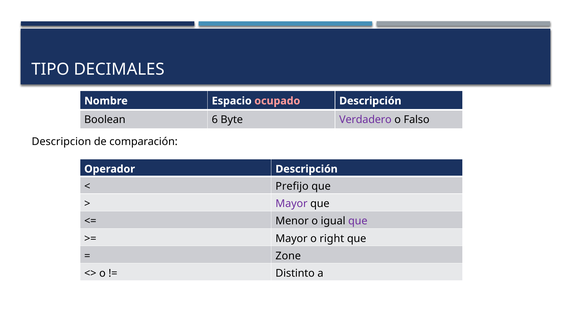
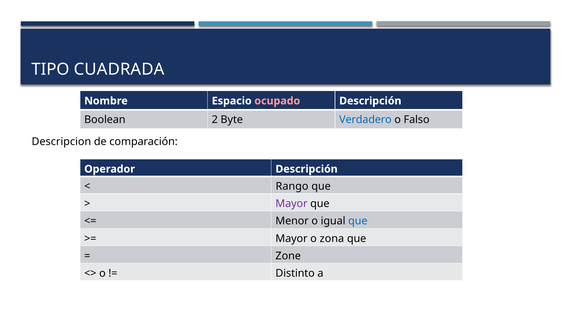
DECIMALES: DECIMALES -> CUADRADA
6: 6 -> 2
Verdadero colour: purple -> blue
Prefijo: Prefijo -> Rango
que at (358, 221) colour: purple -> blue
right: right -> zona
